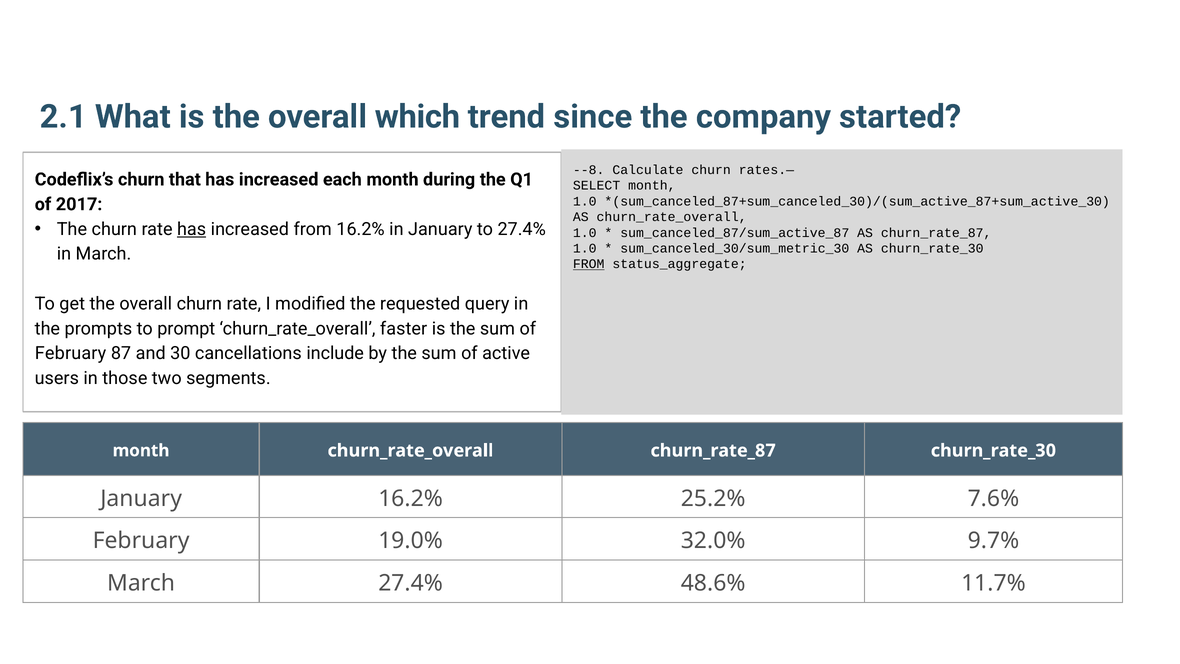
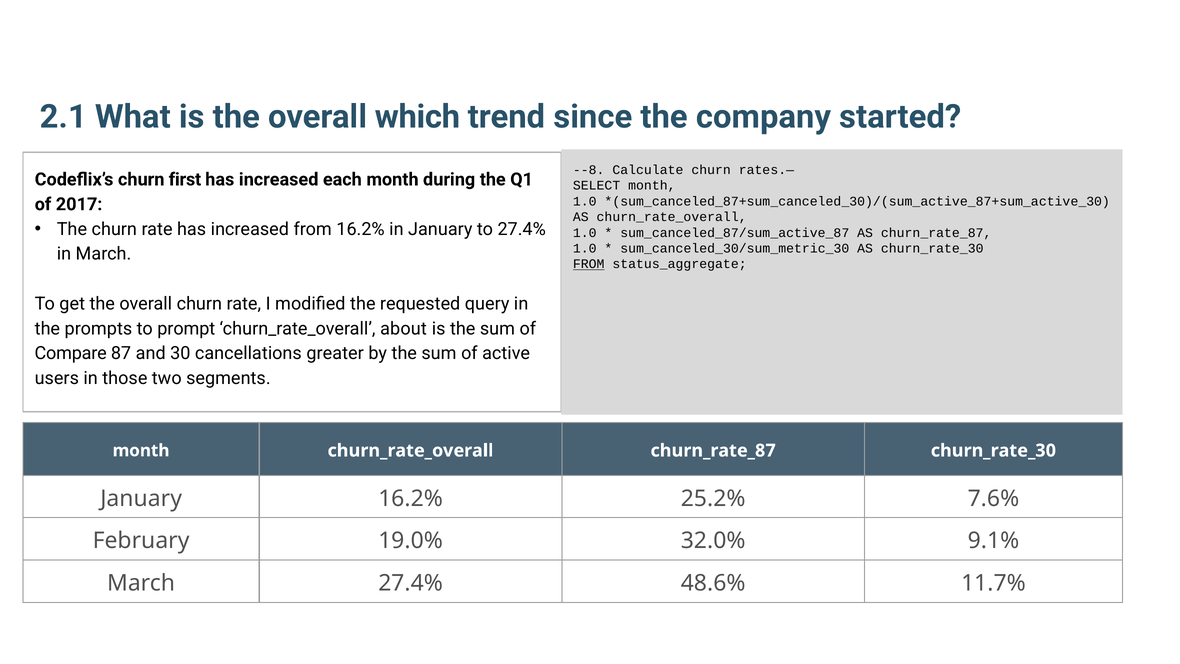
that: that -> first
has at (192, 229) underline: present -> none
faster: faster -> about
February at (71, 353): February -> Compare
include: include -> greater
9.7%: 9.7% -> 9.1%
